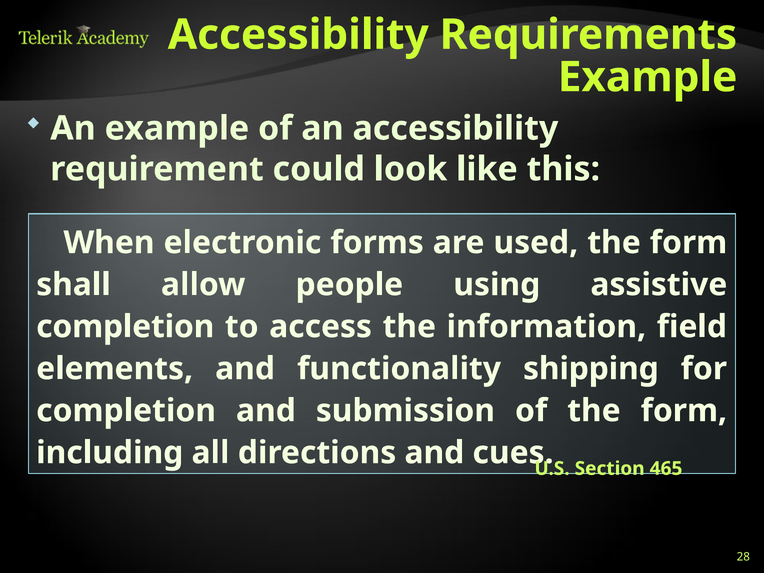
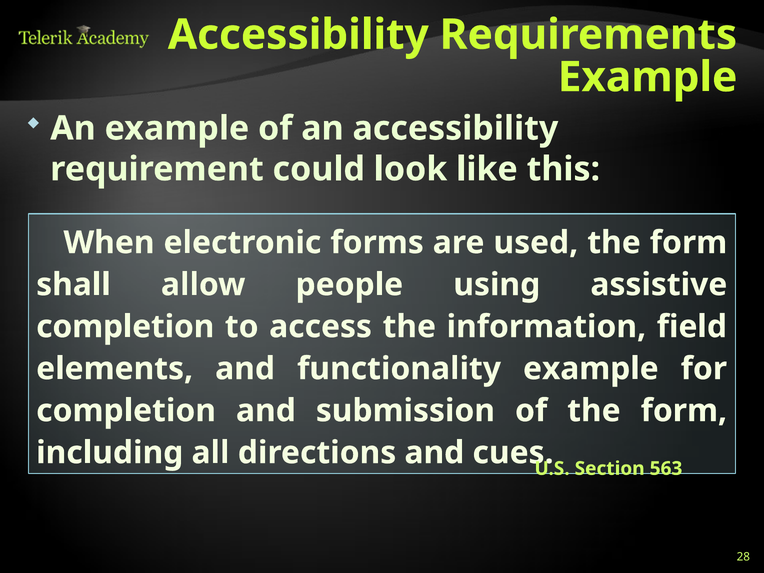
functionality shipping: shipping -> example
465: 465 -> 563
